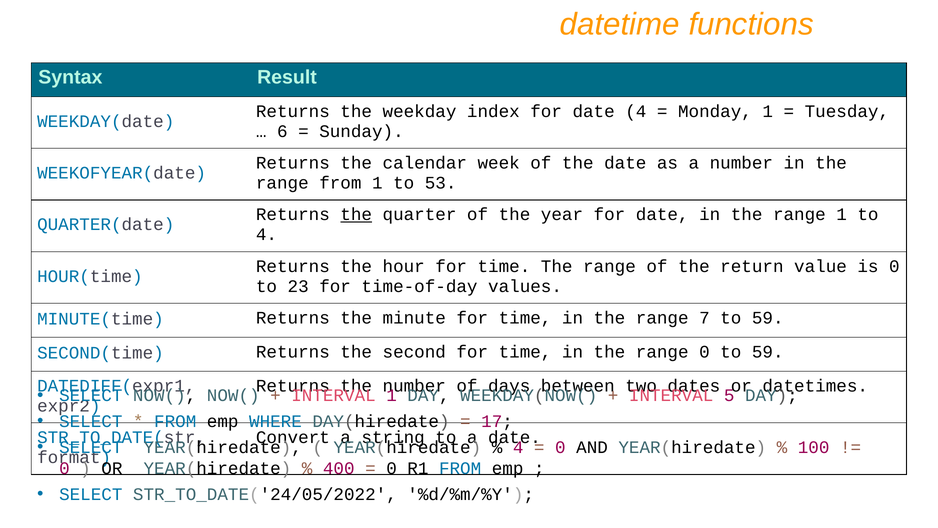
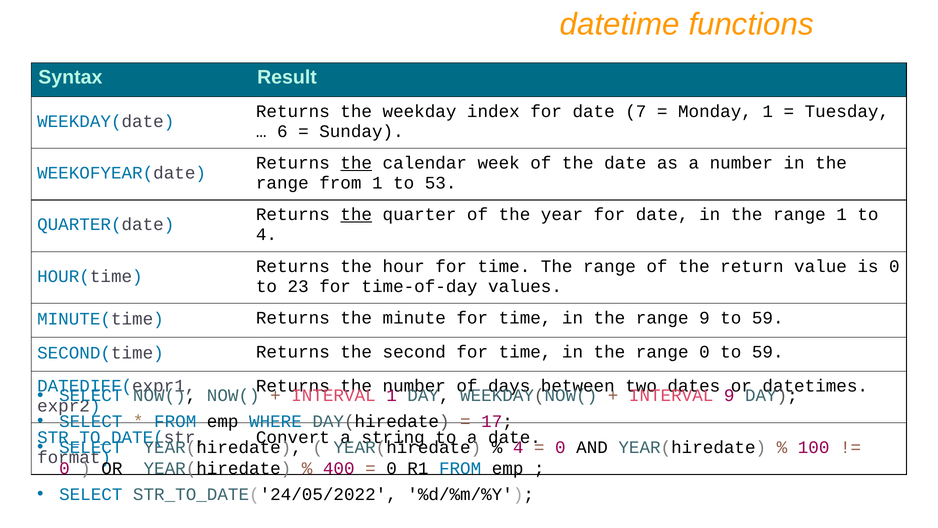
date 4: 4 -> 7
the at (356, 163) underline: none -> present
range 7: 7 -> 9
5 at (729, 395): 5 -> 9
